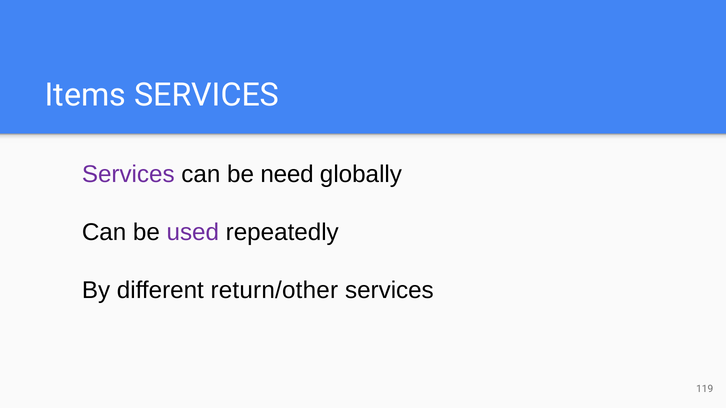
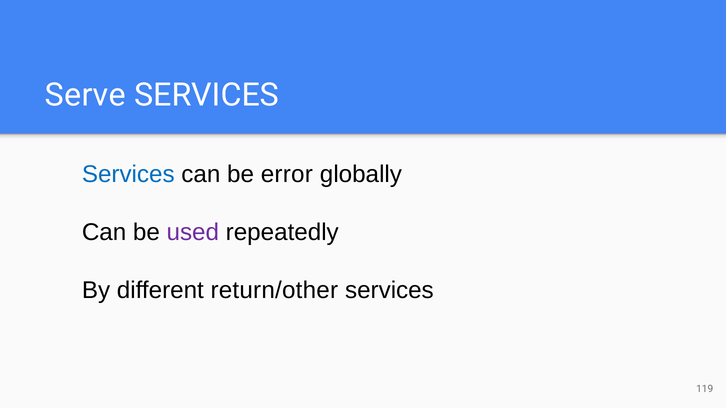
Items: Items -> Serve
Services at (128, 174) colour: purple -> blue
need: need -> error
